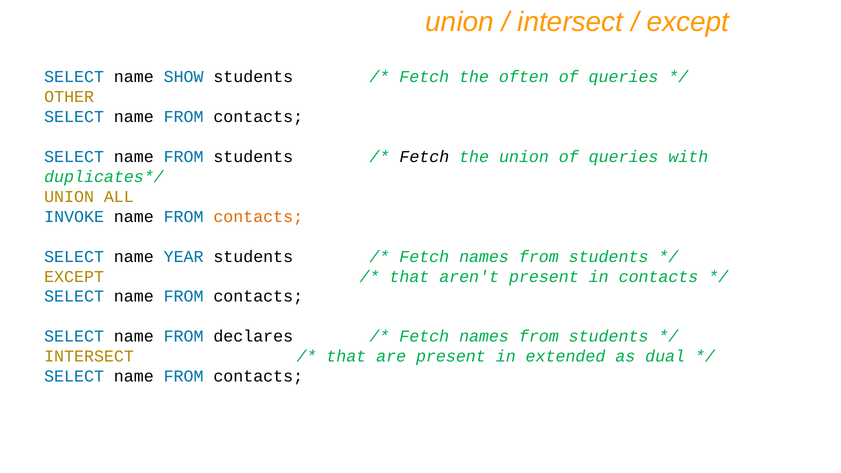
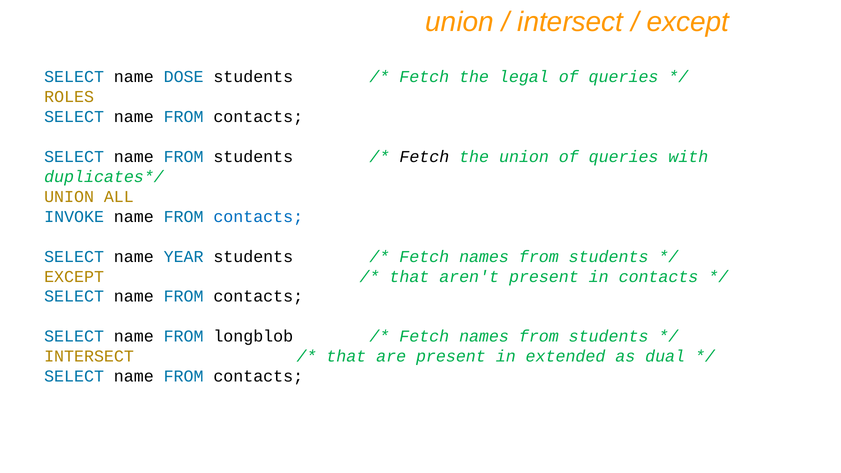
SHOW: SHOW -> DOSE
often: often -> legal
OTHER: OTHER -> ROLES
contacts at (258, 217) colour: orange -> blue
declares: declares -> longblob
